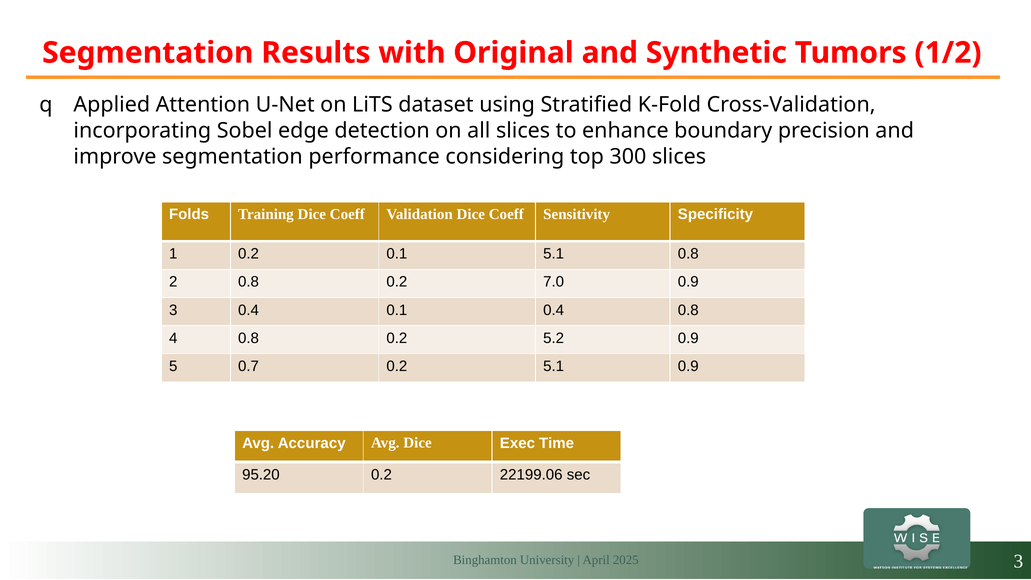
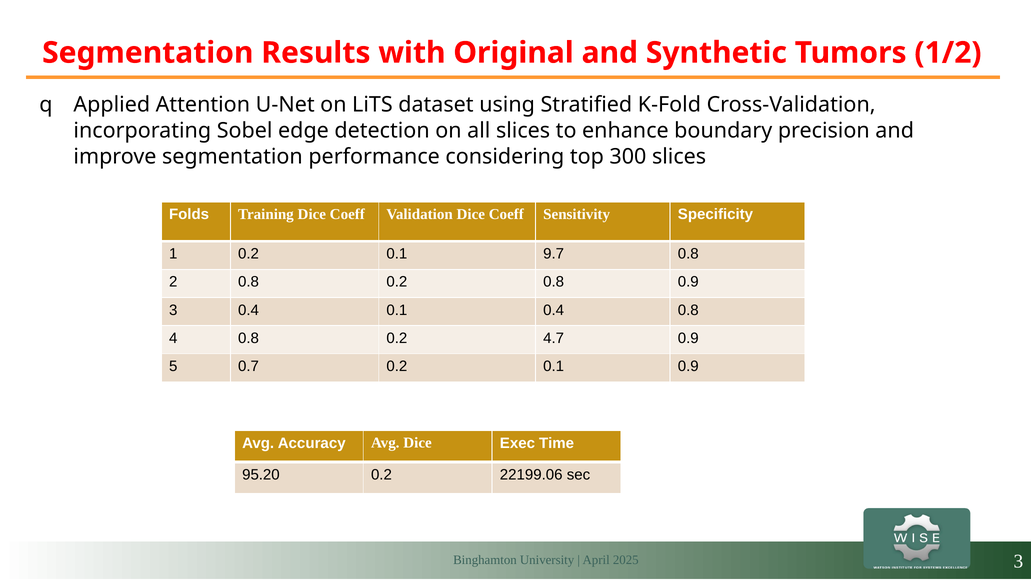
0.1 5.1: 5.1 -> 9.7
0.2 7.0: 7.0 -> 0.8
5.2: 5.2 -> 4.7
0.7 0.2 5.1: 5.1 -> 0.1
